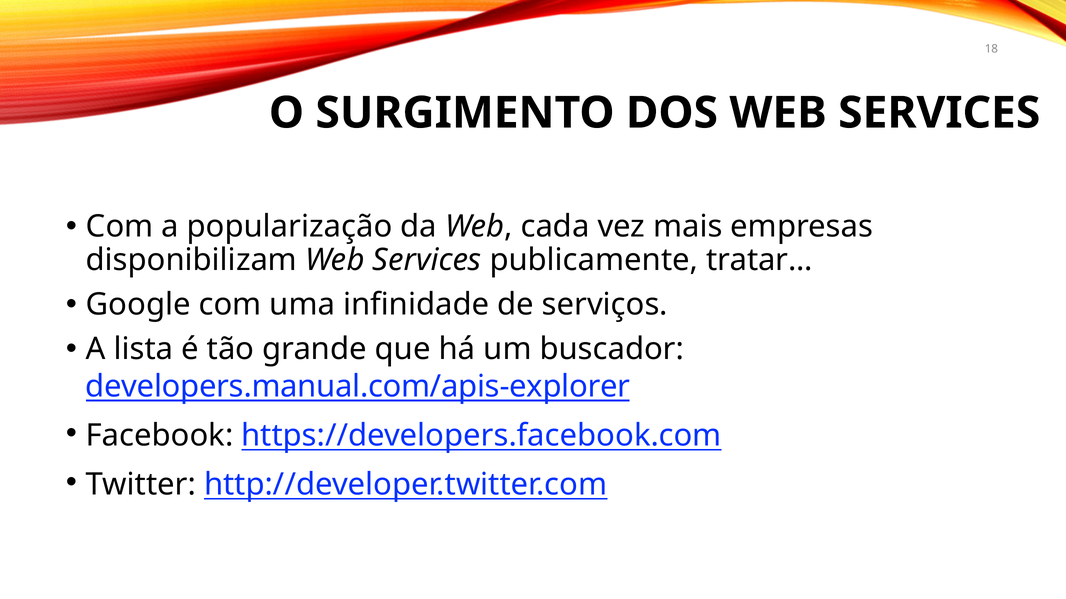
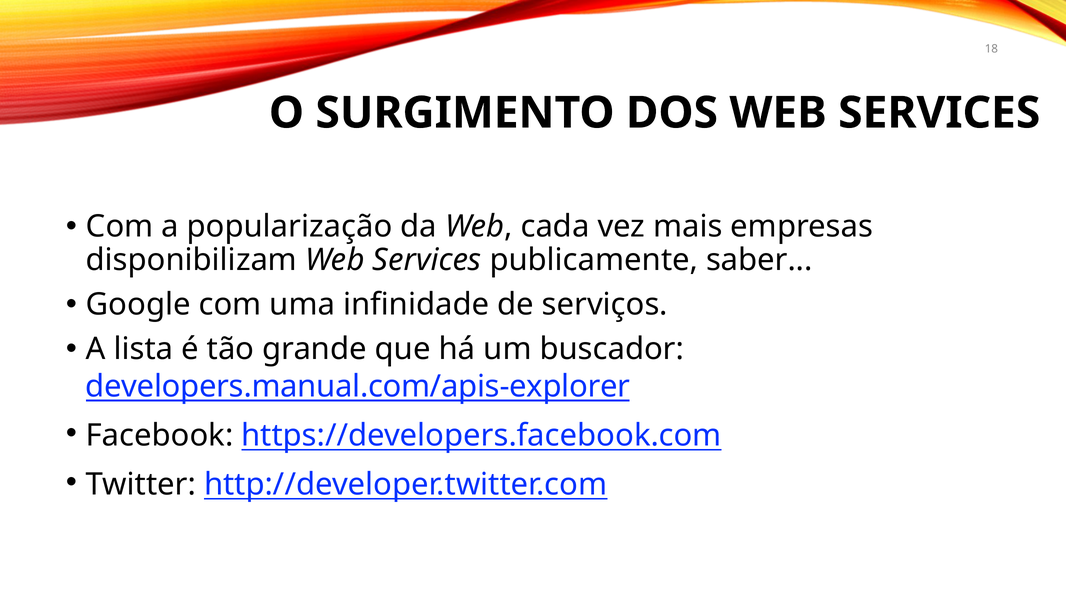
tratar: tratar -> saber
